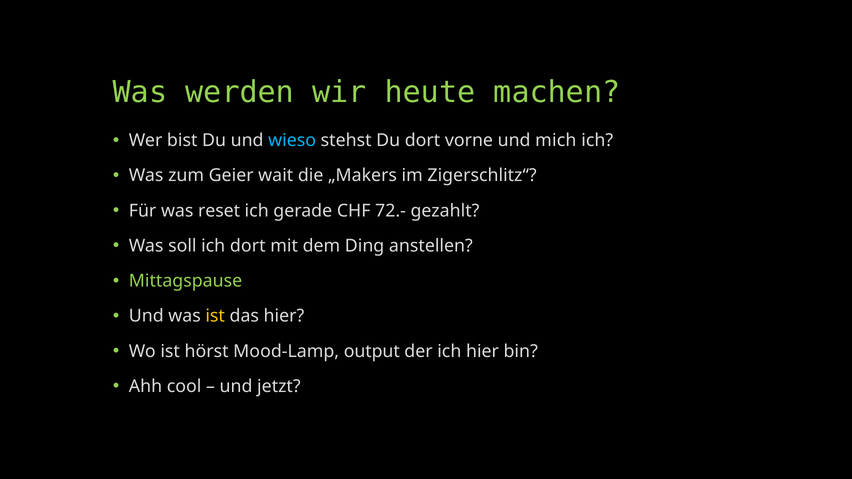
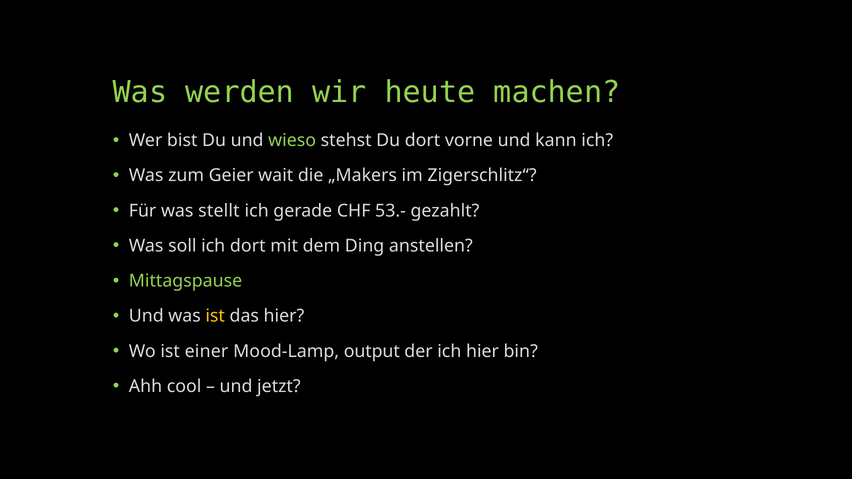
wieso colour: light blue -> light green
mich: mich -> kann
reset: reset -> stellt
72.-: 72.- -> 53.-
hörst: hörst -> einer
